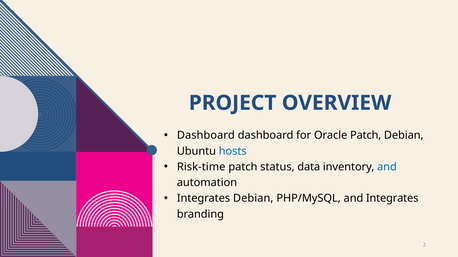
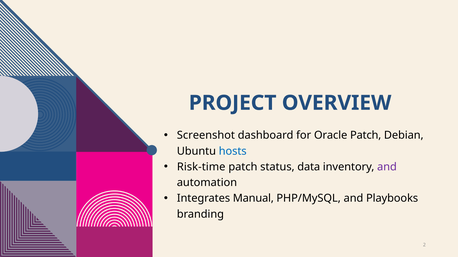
Dashboard at (206, 136): Dashboard -> Screenshot
and at (387, 167) colour: blue -> purple
Integrates Debian: Debian -> Manual
and Integrates: Integrates -> Playbooks
